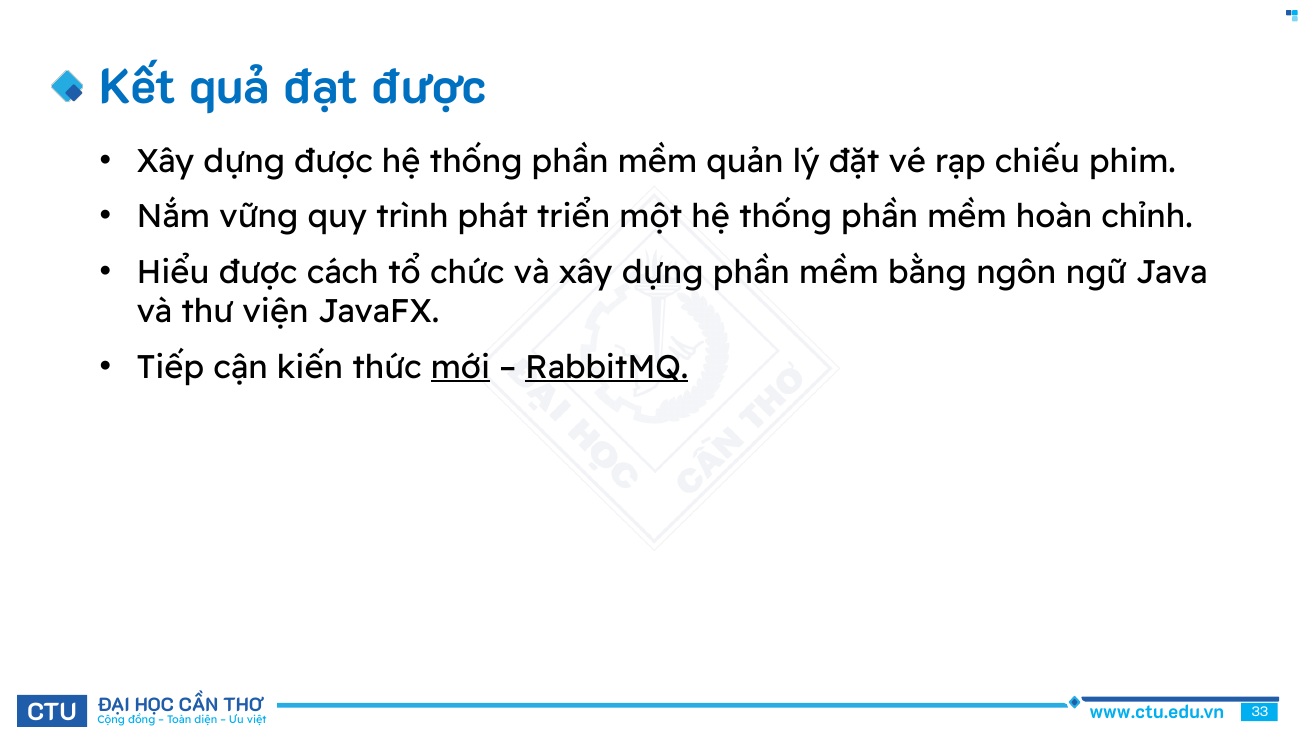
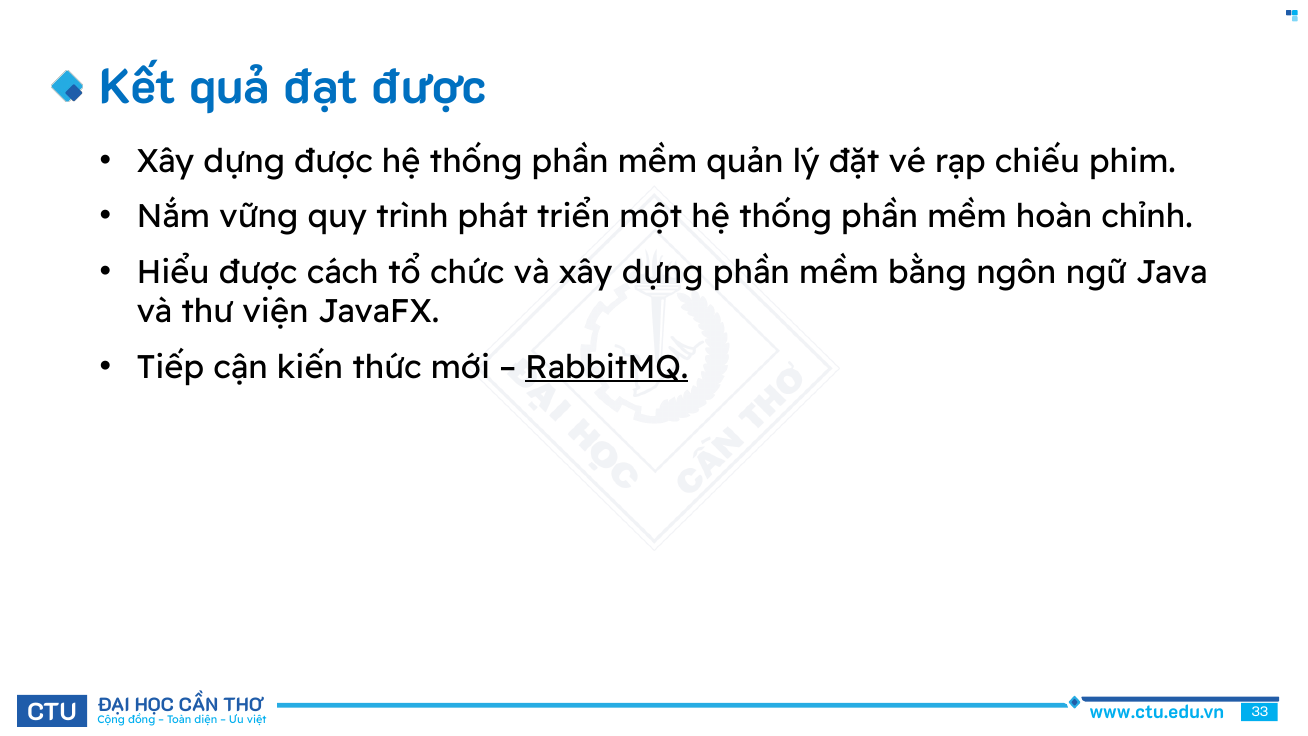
mới underline: present -> none
